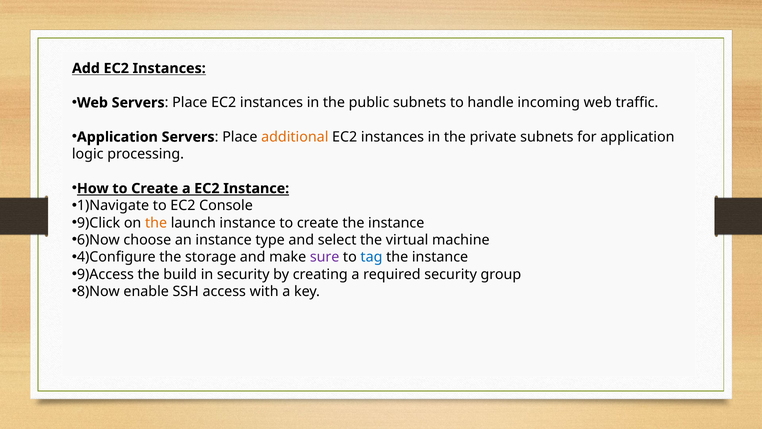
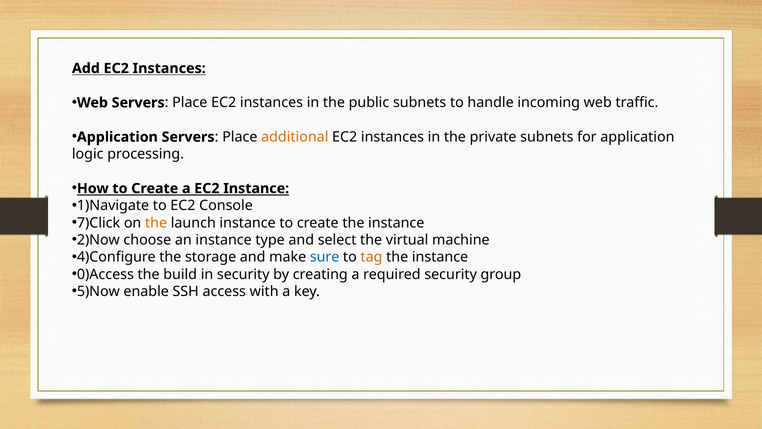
9)Click: 9)Click -> 7)Click
6)Now: 6)Now -> 2)Now
sure colour: purple -> blue
tag colour: blue -> orange
9)Access: 9)Access -> 0)Access
8)Now: 8)Now -> 5)Now
